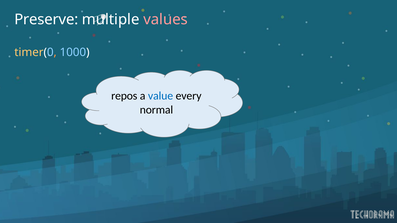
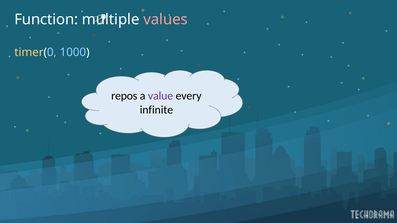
Preserve: Preserve -> Function
value colour: blue -> purple
normal: normal -> infinite
